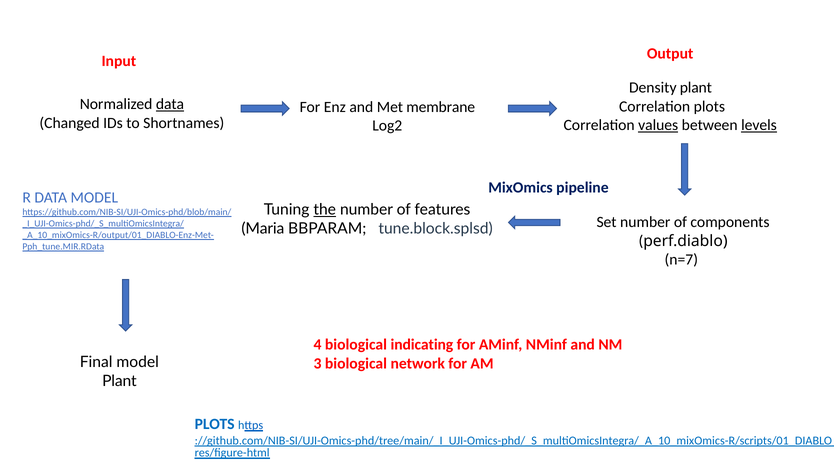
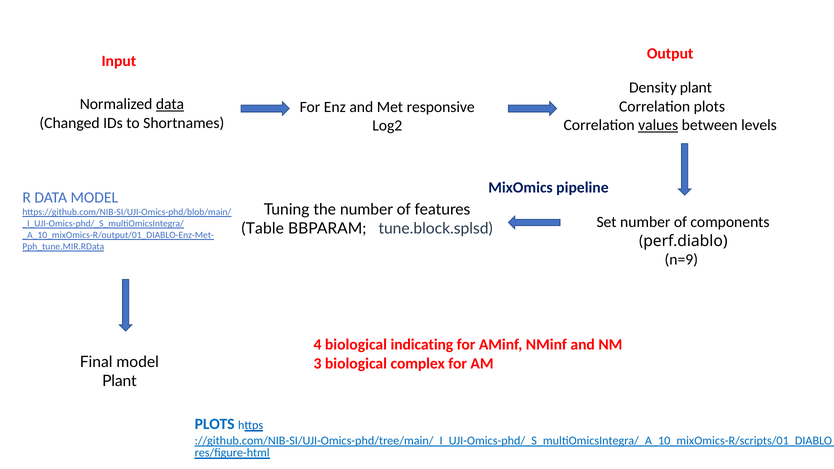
membrane: membrane -> responsive
levels underline: present -> none
the underline: present -> none
Maria: Maria -> Table
n=7: n=7 -> n=9
network: network -> complex
